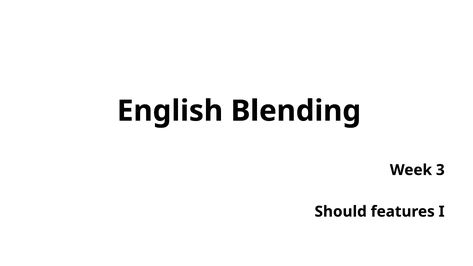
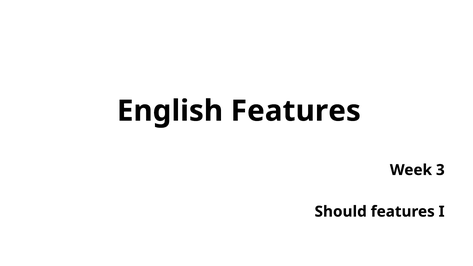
English Blending: Blending -> Features
